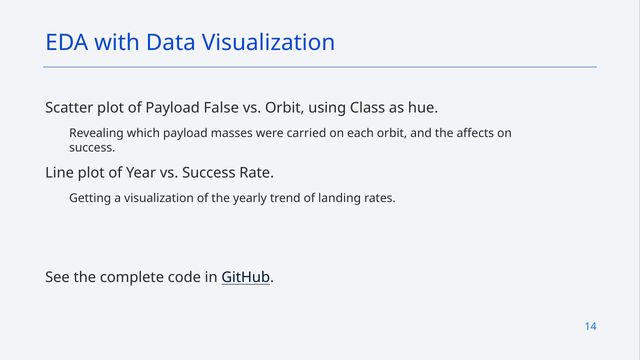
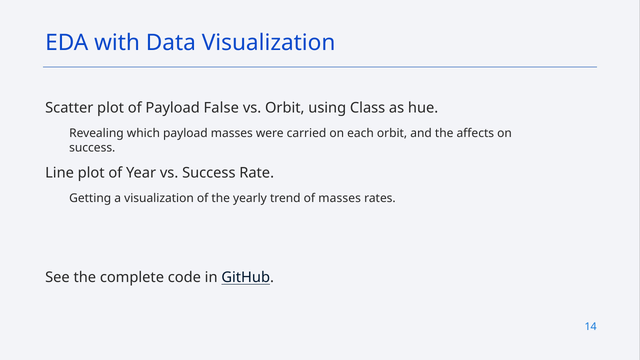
of landing: landing -> masses
